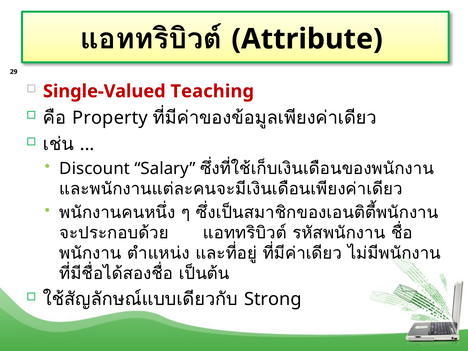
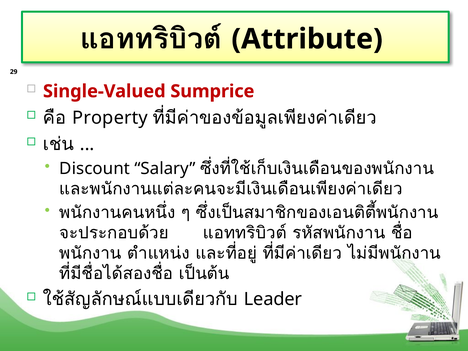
Teaching: Teaching -> Sumprice
Strong: Strong -> Leader
